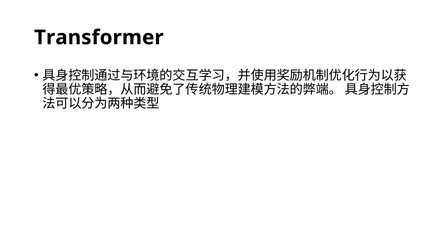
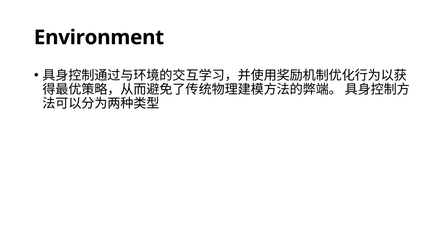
Transformer: Transformer -> Environment
